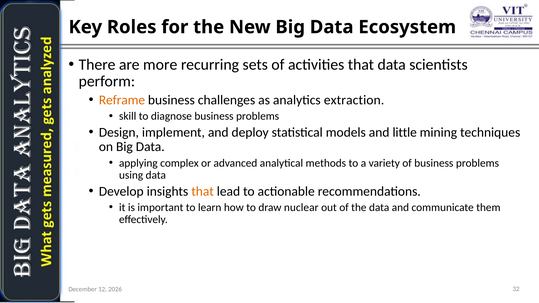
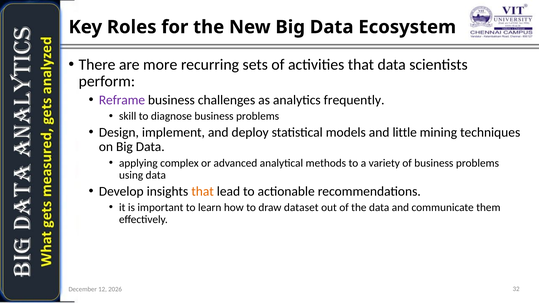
Reframe colour: orange -> purple
extraction: extraction -> frequently
nuclear: nuclear -> dataset
